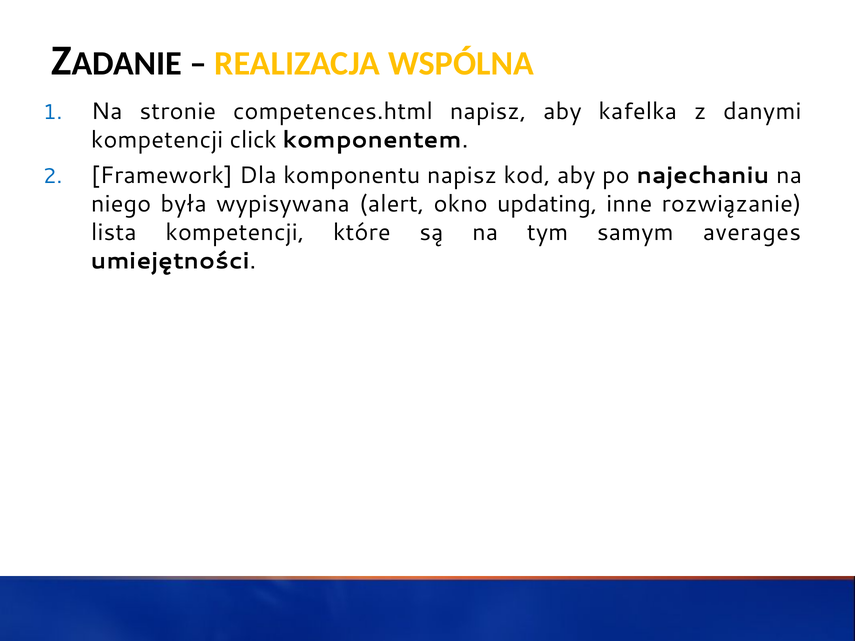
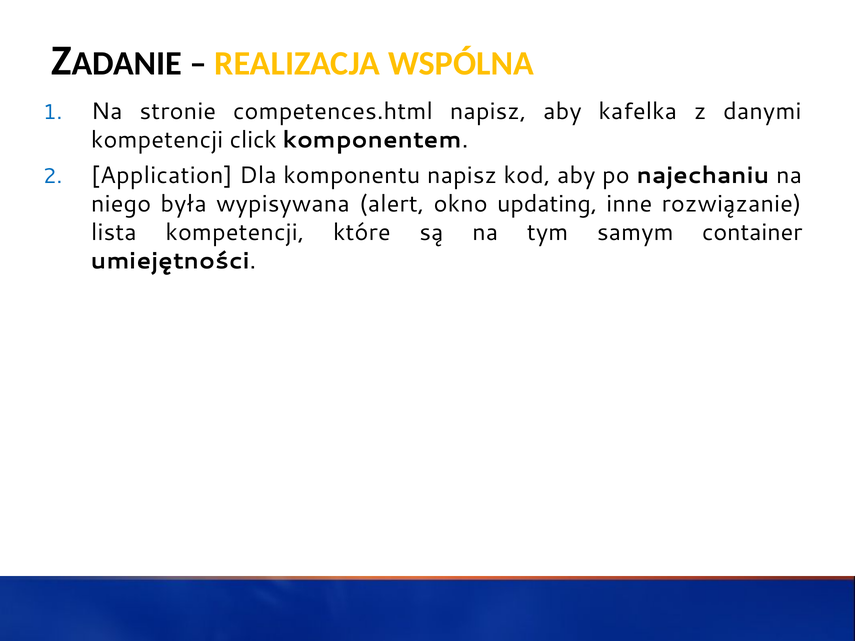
Framework: Framework -> Application
averages: averages -> container
